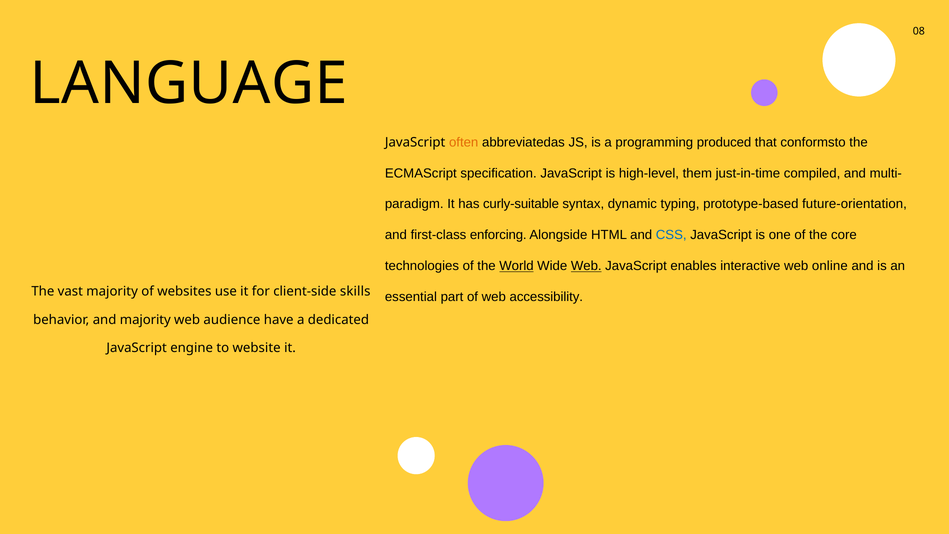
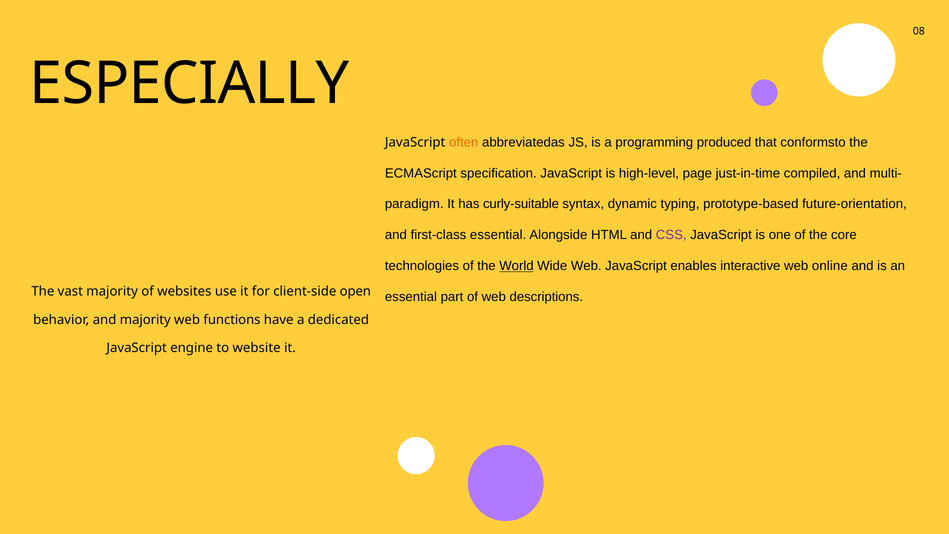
LANGUAGE: LANGUAGE -> ESPECIALLY
them: them -> page
first-class enforcing: enforcing -> essential
CSS colour: blue -> purple
Web at (586, 266) underline: present -> none
skills: skills -> open
accessibility: accessibility -> descriptions
audience: audience -> functions
